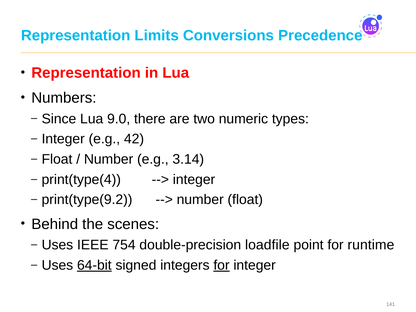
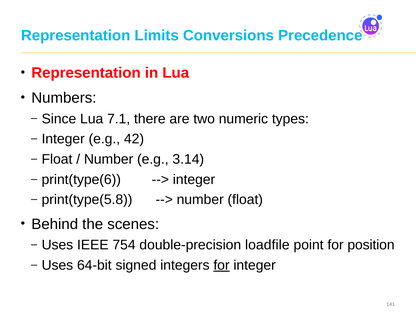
9.0: 9.0 -> 7.1
print(type(4: print(type(4 -> print(type(6
print(type(9.2: print(type(9.2 -> print(type(5.8
runtime: runtime -> position
64-bit underline: present -> none
